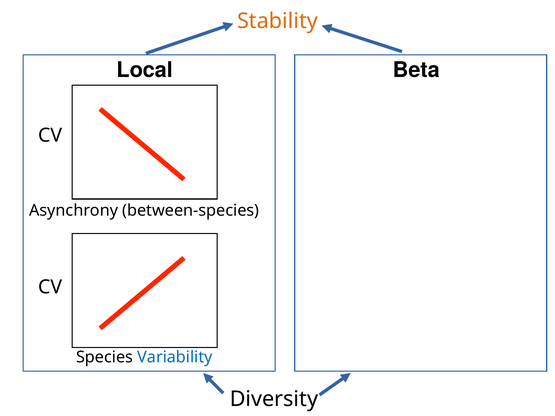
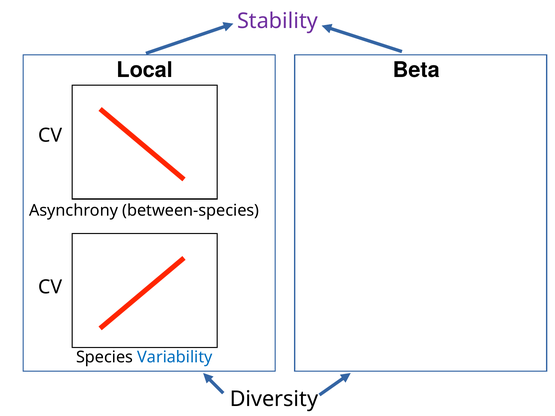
Stability colour: orange -> purple
